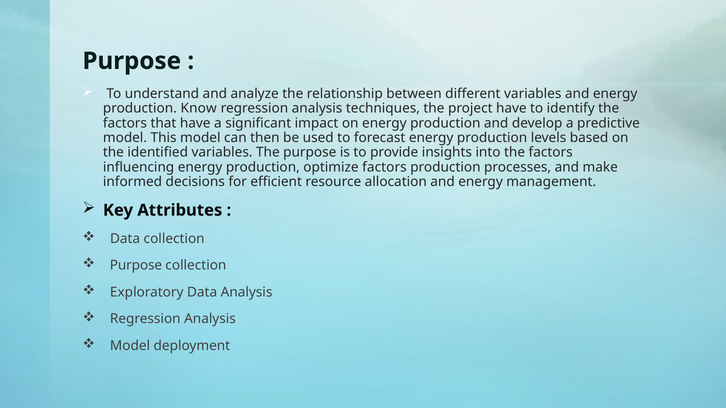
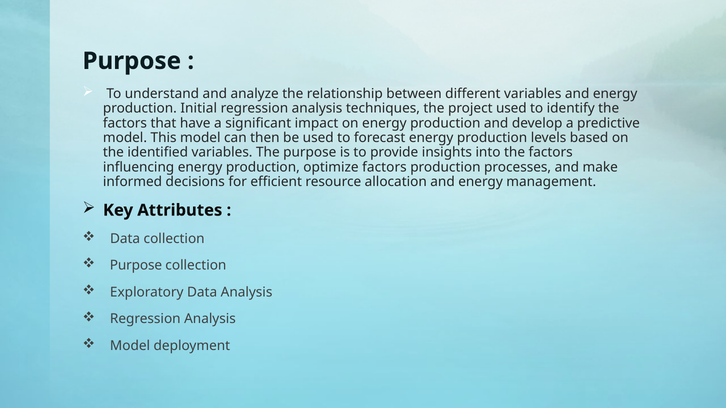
Know: Know -> Initial
project have: have -> used
